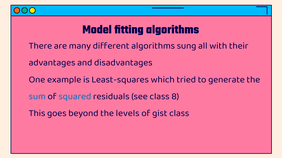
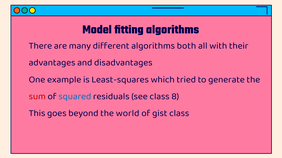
sung: sung -> both
sum colour: blue -> red
levels: levels -> world
